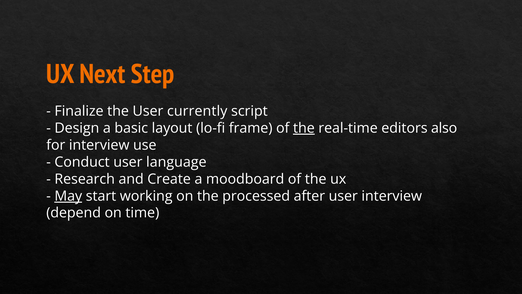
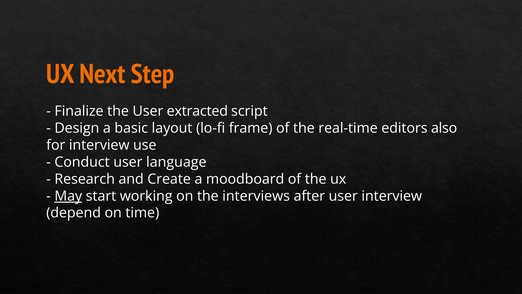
currently: currently -> extracted
the at (304, 128) underline: present -> none
processed: processed -> interviews
